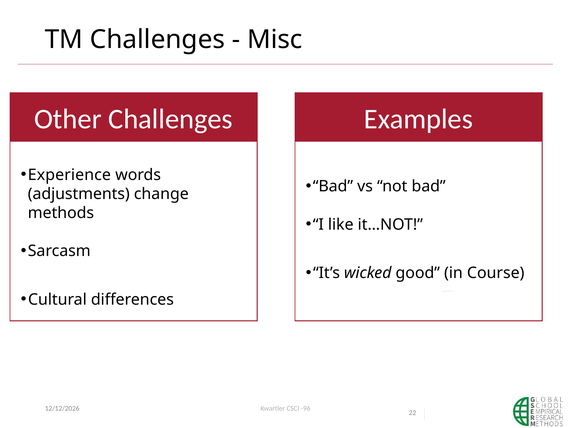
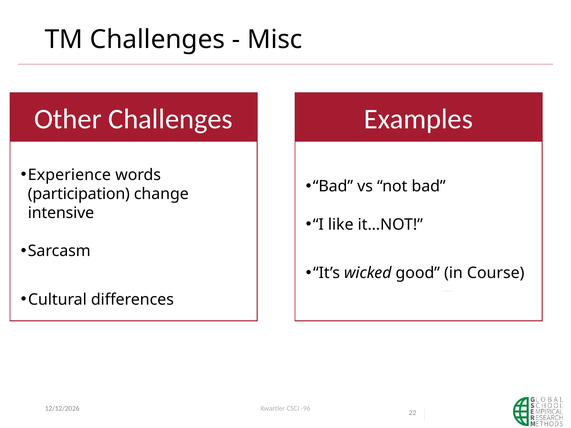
adjustments: adjustments -> participation
methods: methods -> intensive
